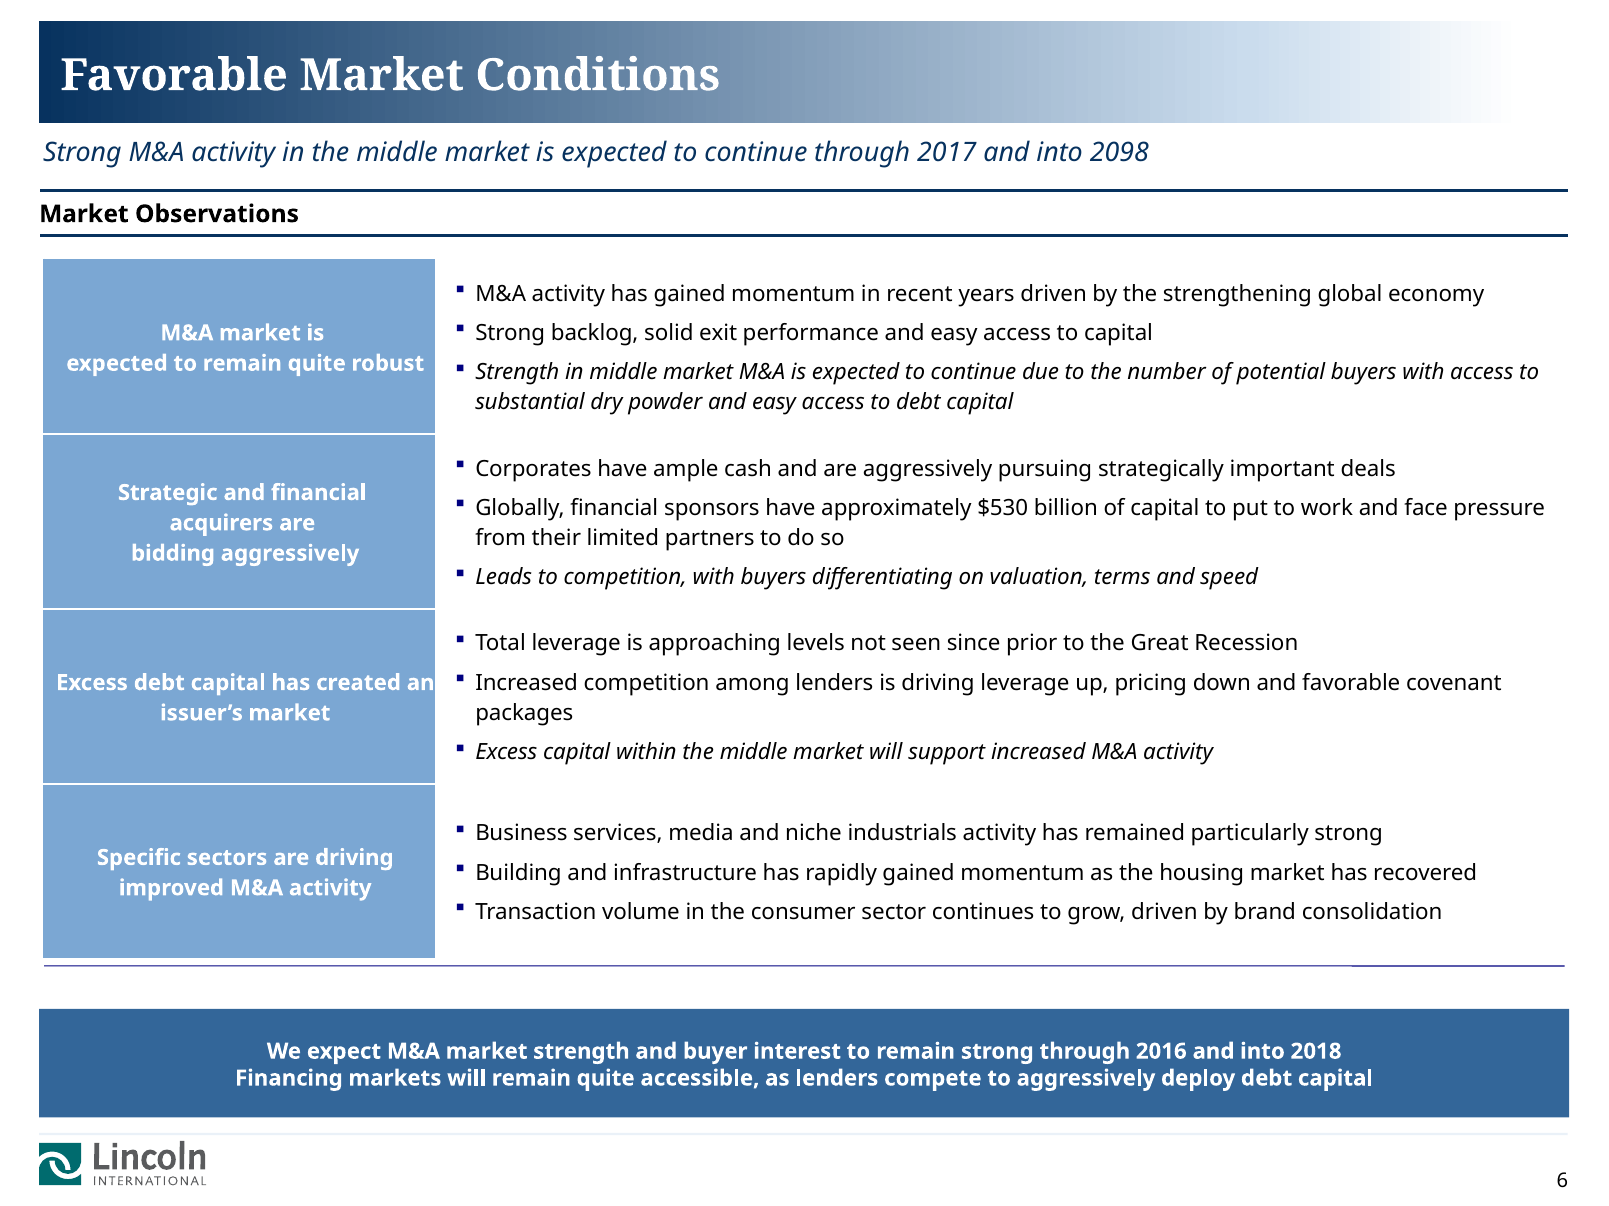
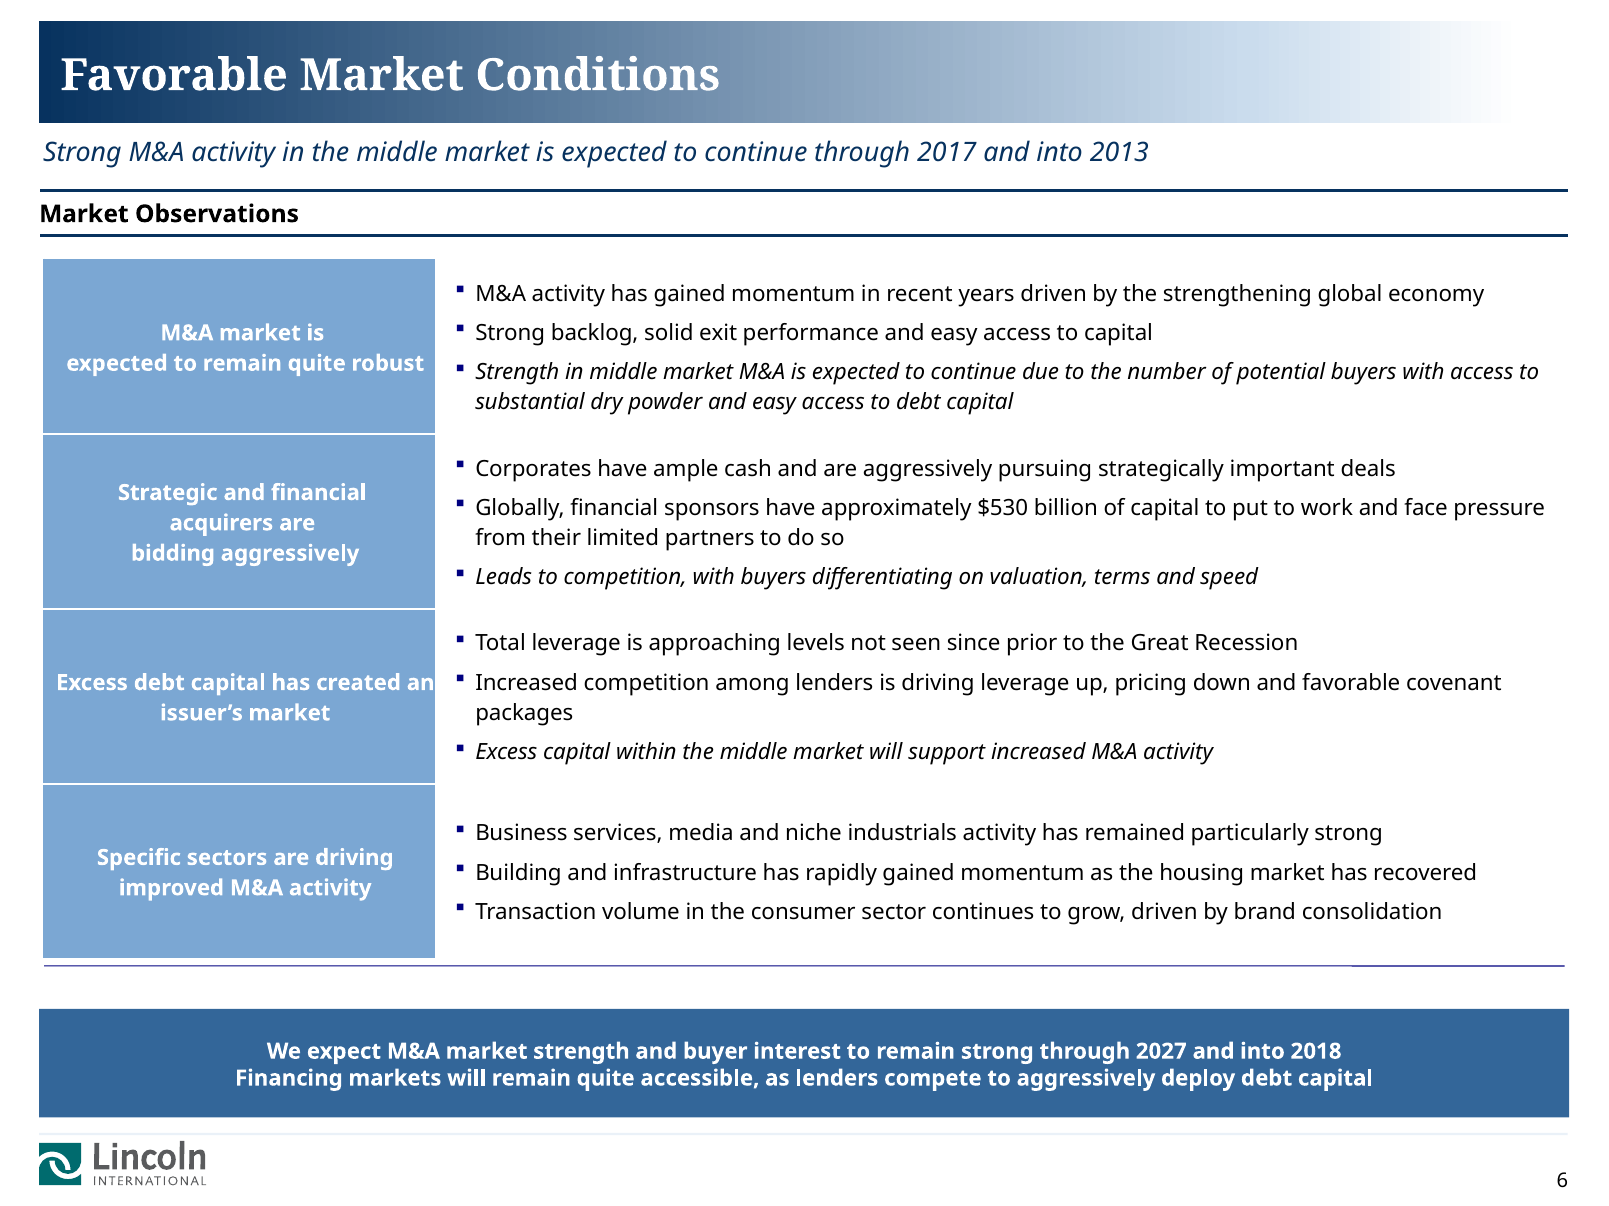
2098: 2098 -> 2013
2016: 2016 -> 2027
